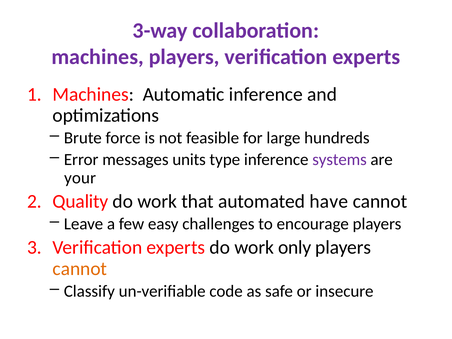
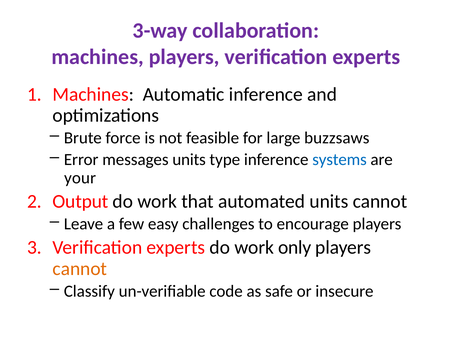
hundreds: hundreds -> buzzsaws
systems colour: purple -> blue
Quality: Quality -> Output
automated have: have -> units
